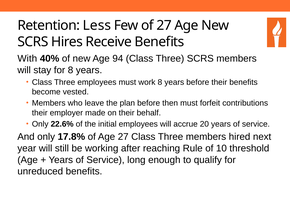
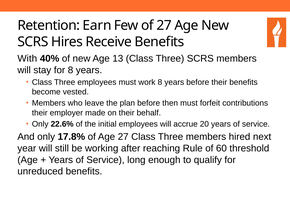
Less: Less -> Earn
94: 94 -> 13
10: 10 -> 60
